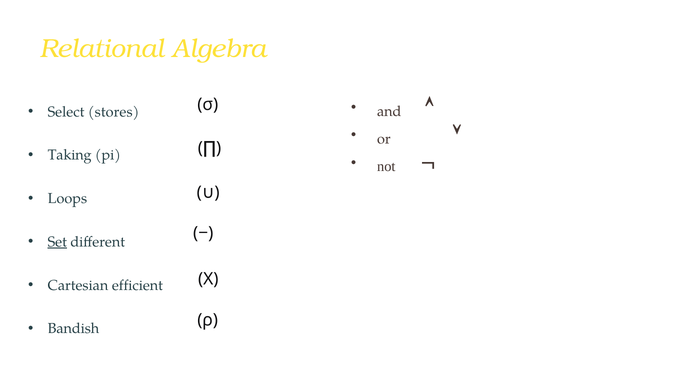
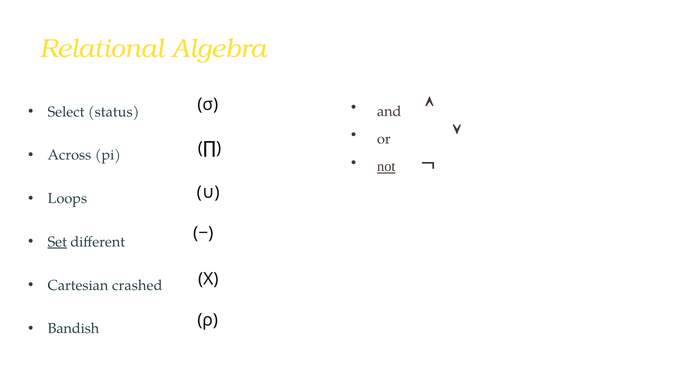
stores: stores -> status
Taking: Taking -> Across
not underline: none -> present
efficient: efficient -> crashed
